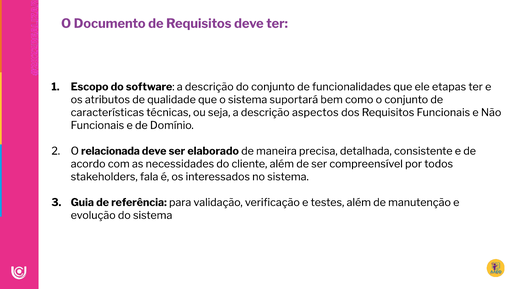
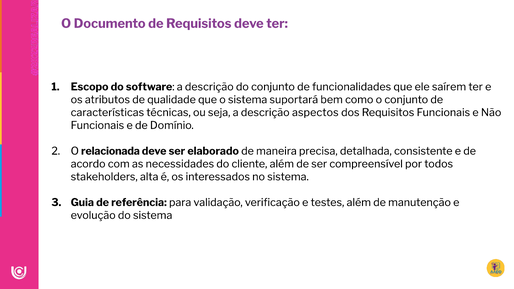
etapas: etapas -> saírem
fala: fala -> alta
